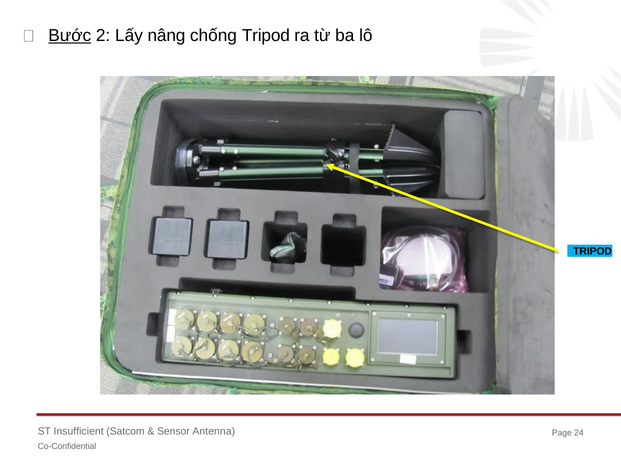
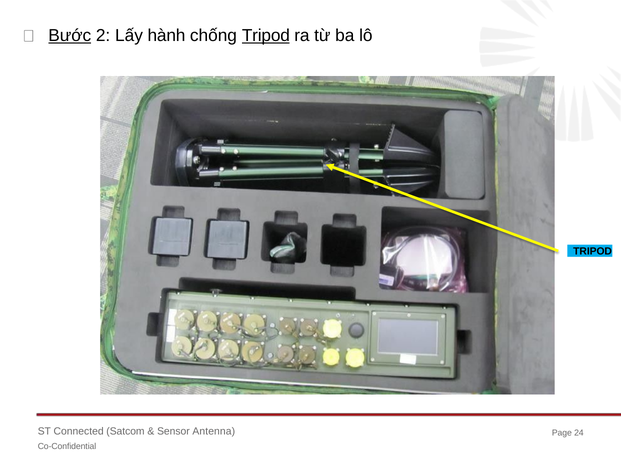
nâng: nâng -> hành
Tripod at (266, 35) underline: none -> present
Insufficient: Insufficient -> Connected
